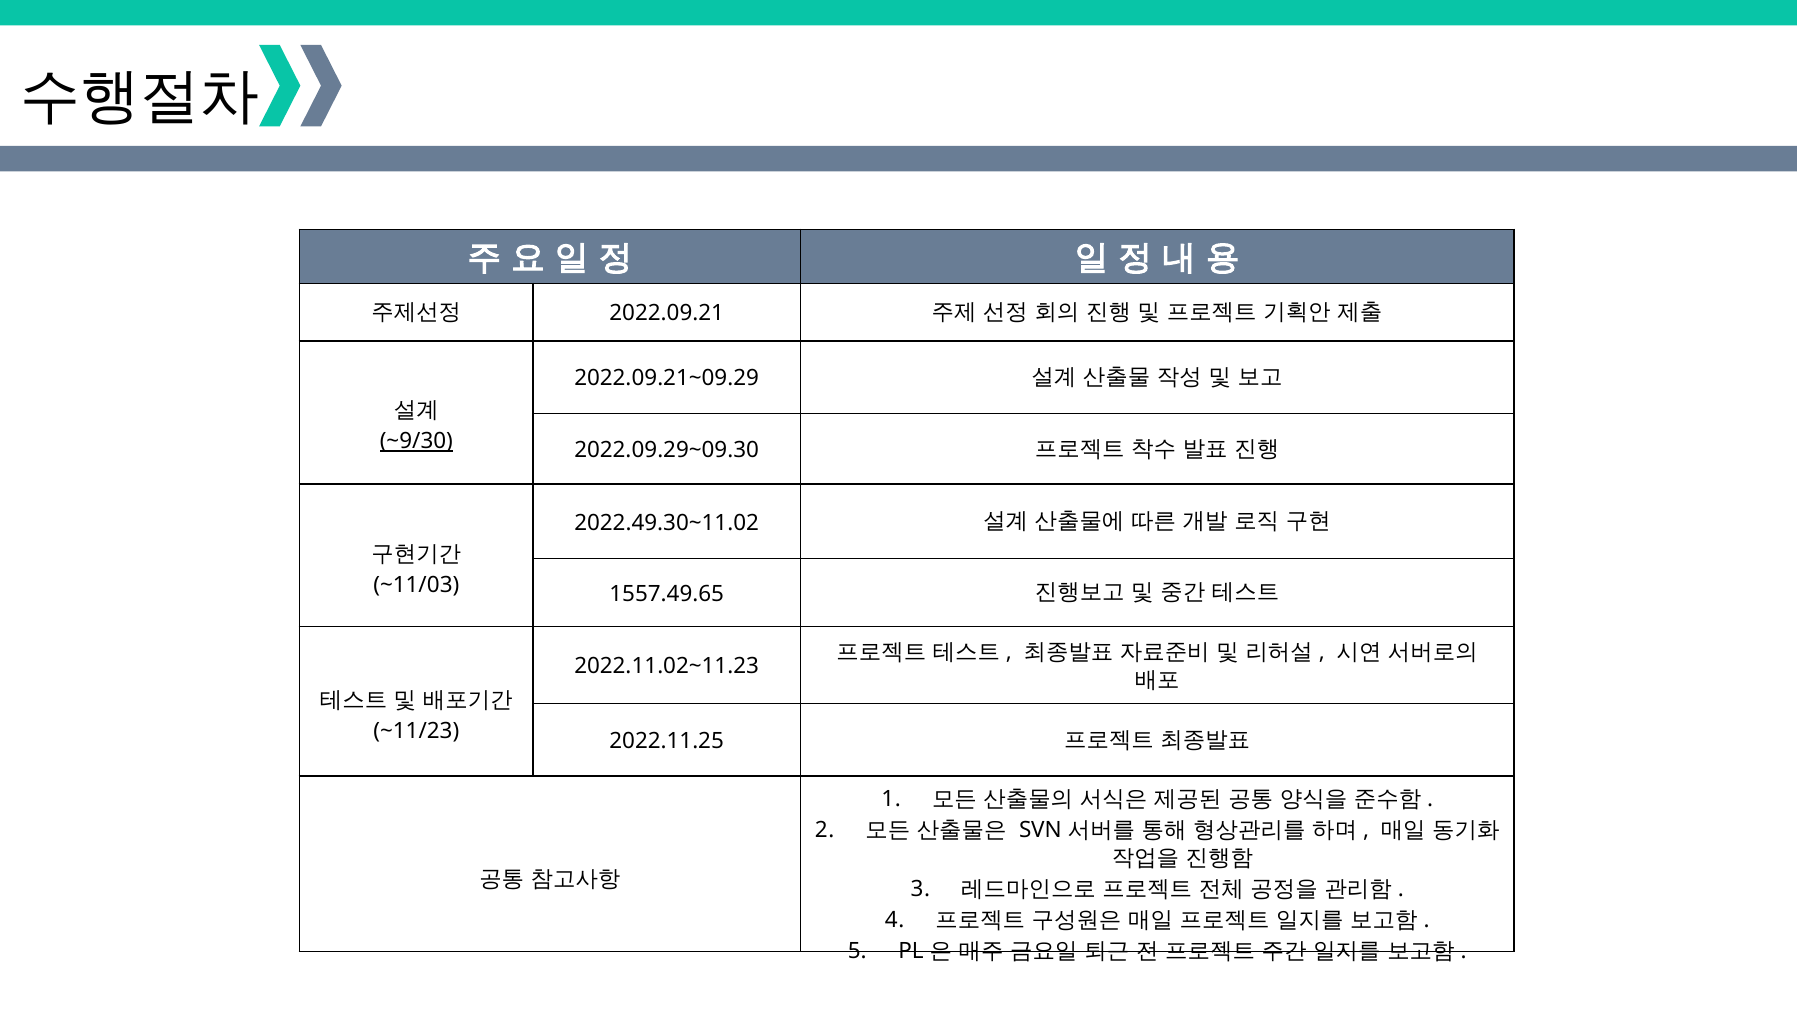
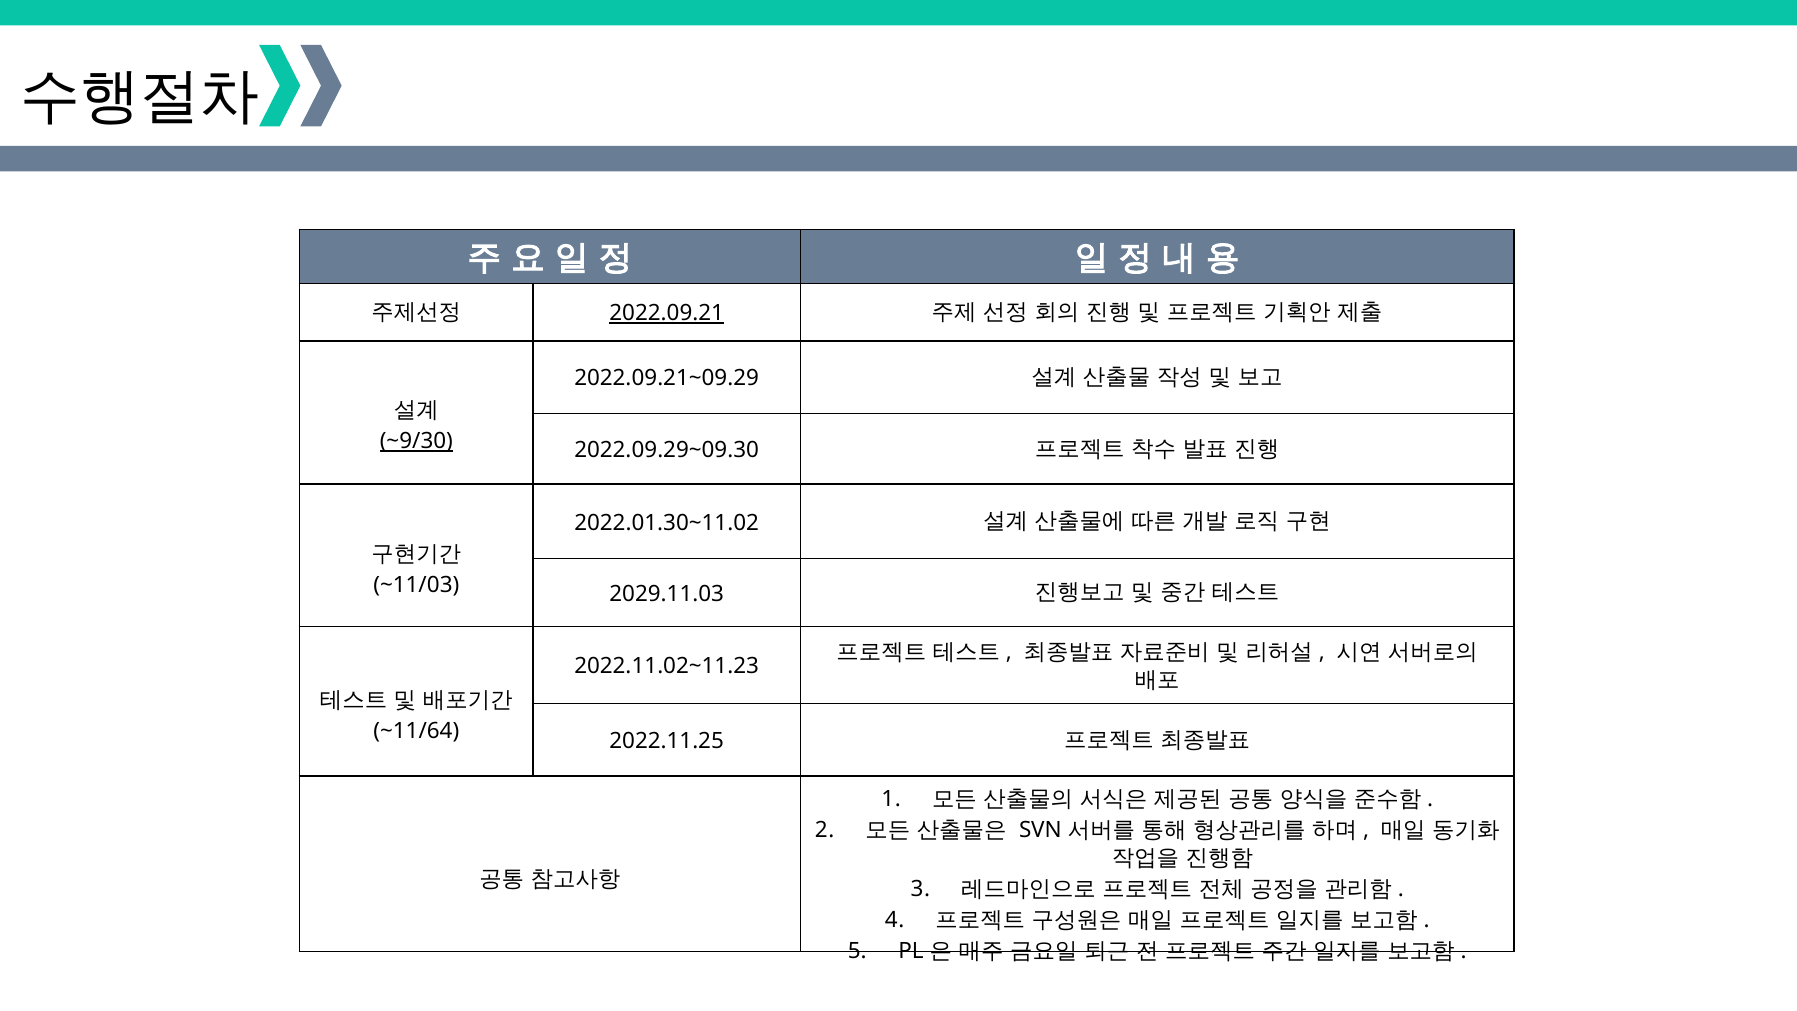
2022.09.21 underline: none -> present
2022.49.30~11.02: 2022.49.30~11.02 -> 2022.01.30~11.02
1557.49.65: 1557.49.65 -> 2029.11.03
~11/23: ~11/23 -> ~11/64
